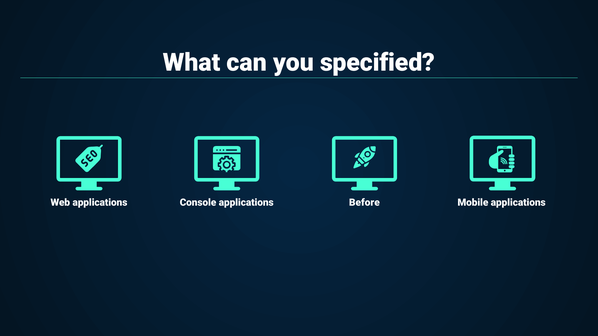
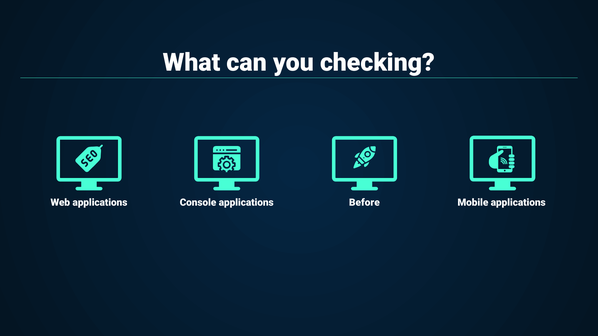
specified: specified -> checking
